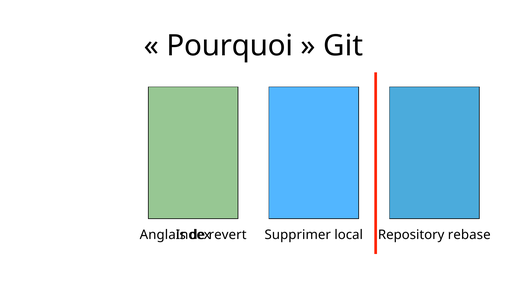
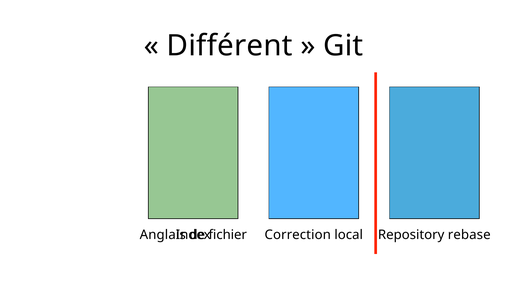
Pourquoi: Pourquoi -> Différent
revert: revert -> fichier
Supprimer: Supprimer -> Correction
